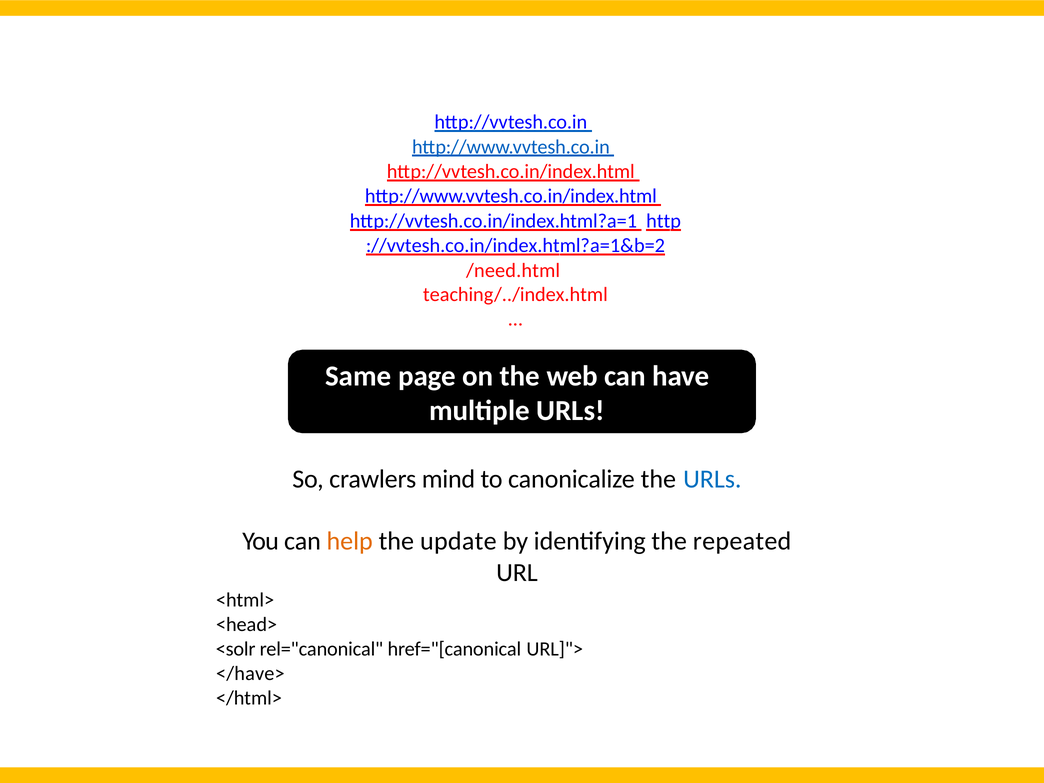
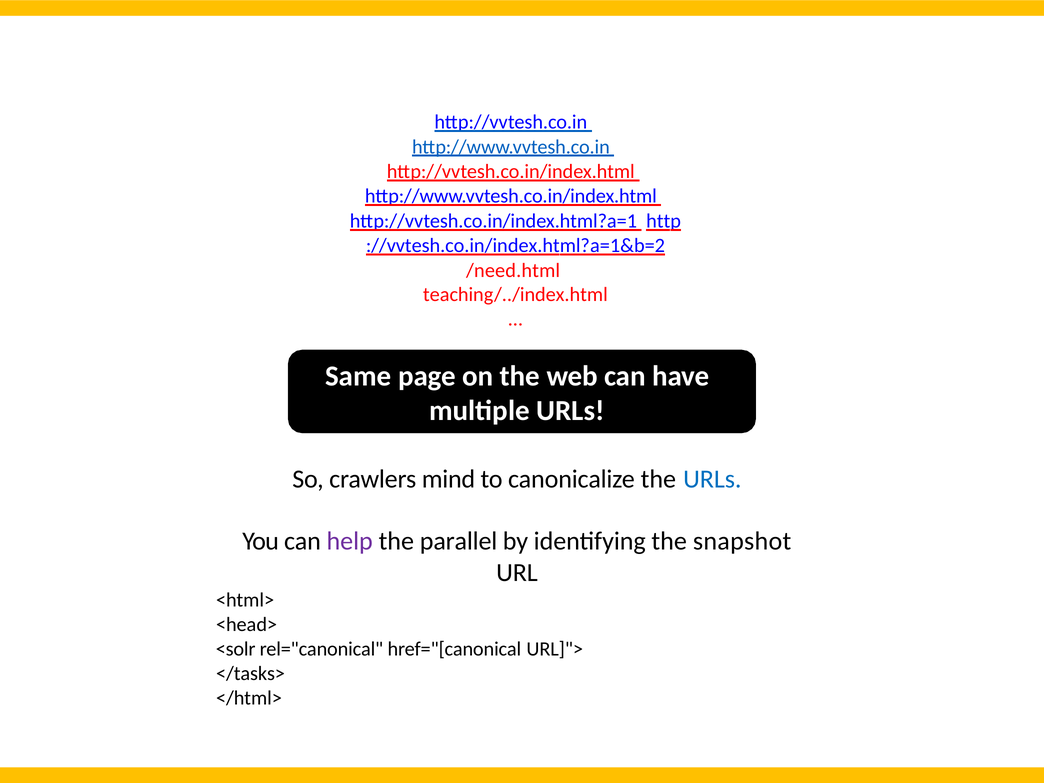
help colour: orange -> purple
update: update -> parallel
repeated: repeated -> snapshot
</have>: </have> -> </tasks>
